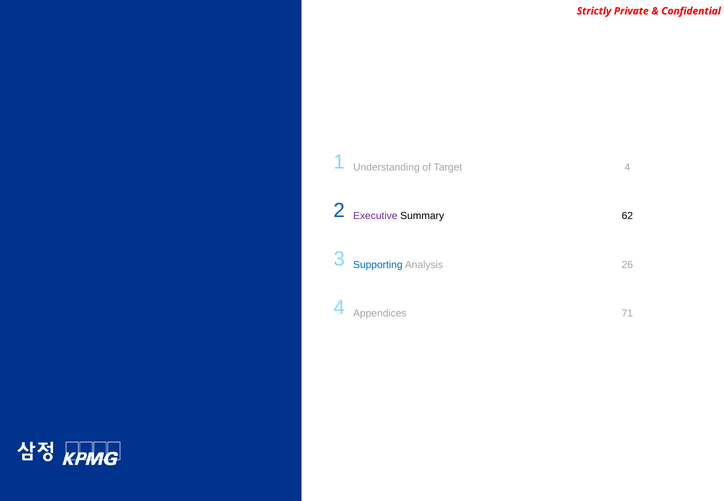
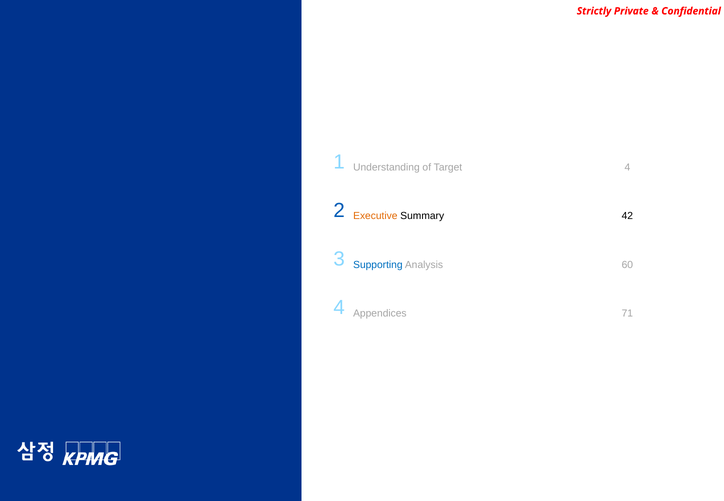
Executive colour: purple -> orange
62: 62 -> 42
26: 26 -> 60
